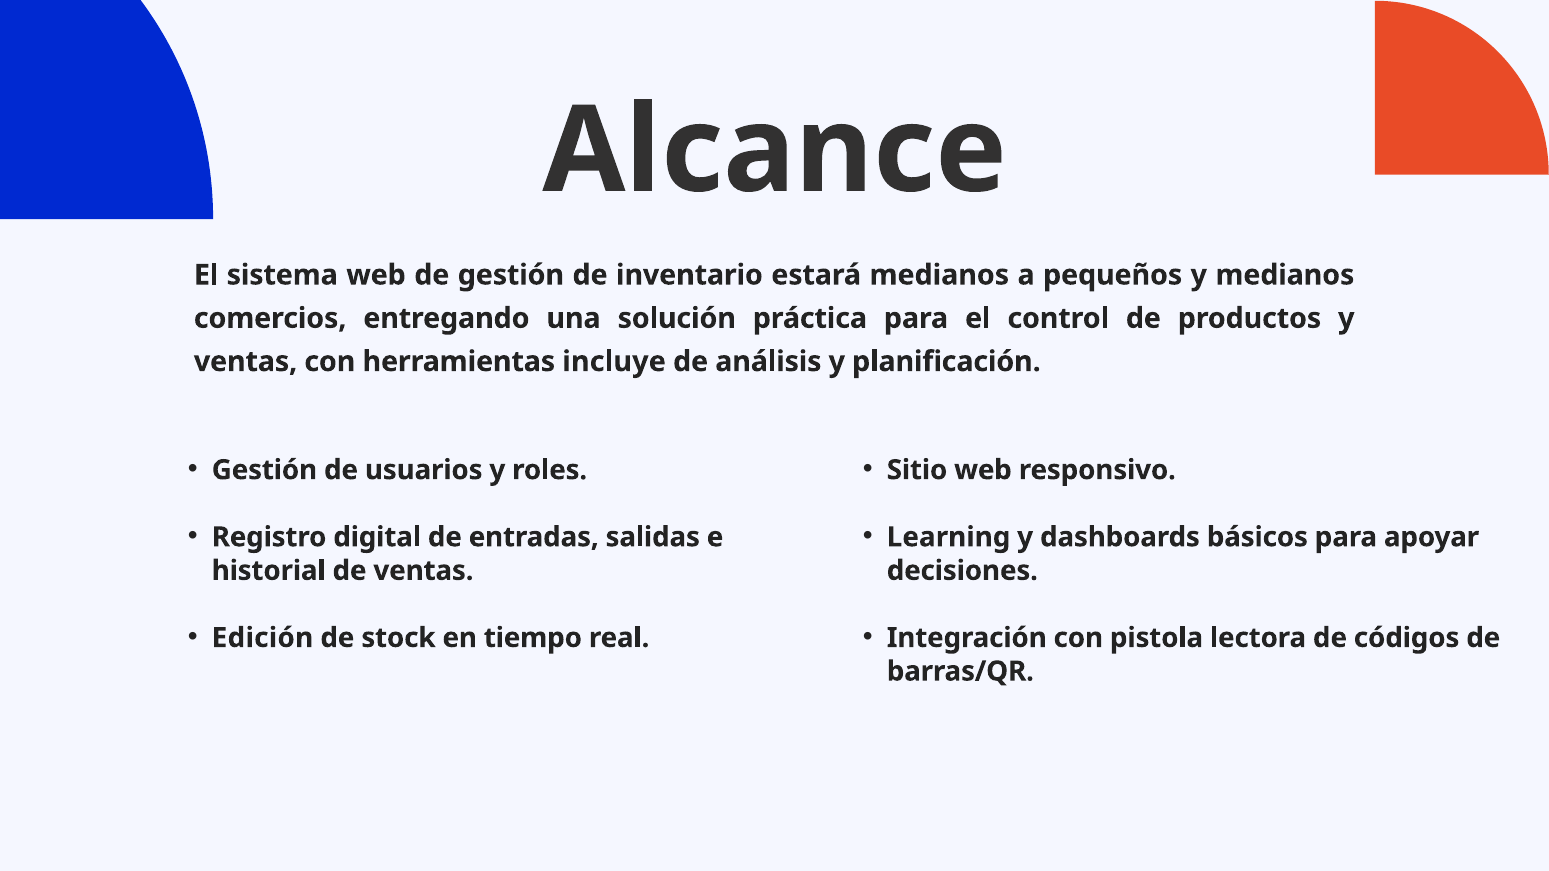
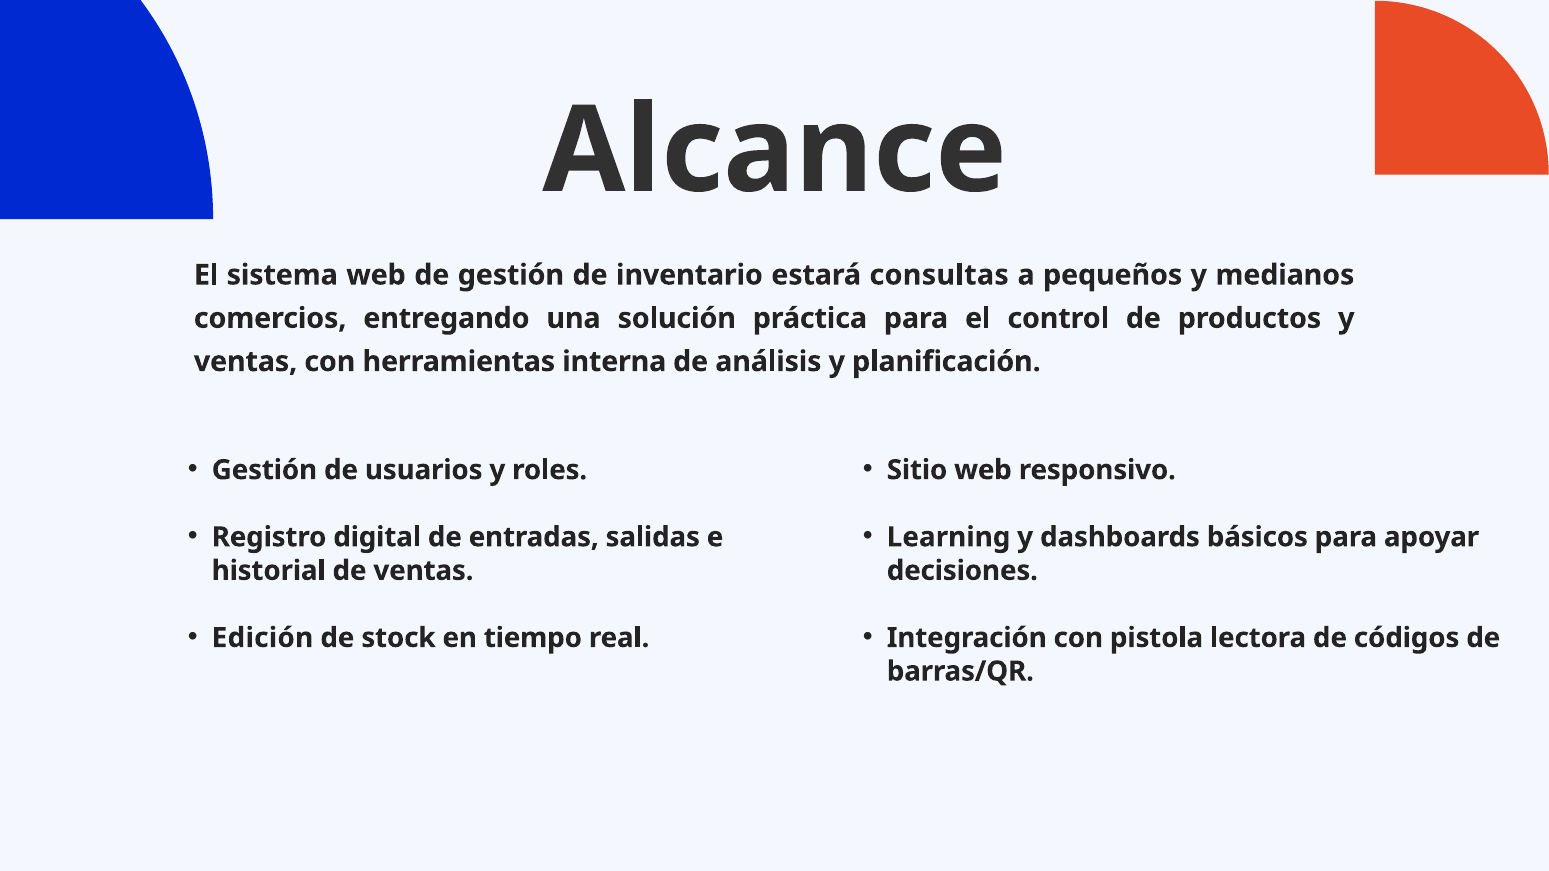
estará medianos: medianos -> consultas
incluye: incluye -> interna
